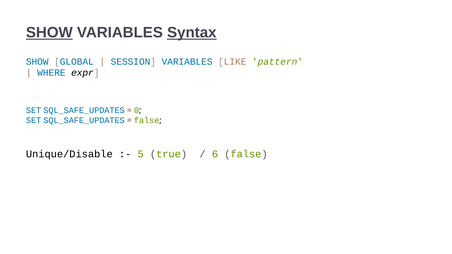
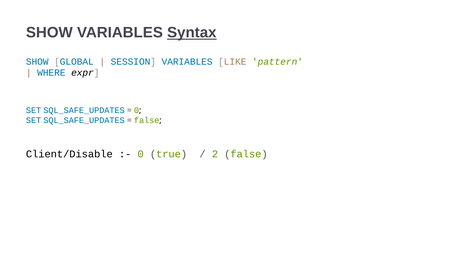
SHOW at (49, 33) underline: present -> none
Unique/Disable: Unique/Disable -> Client/Disable
5 at (141, 154): 5 -> 0
6: 6 -> 2
